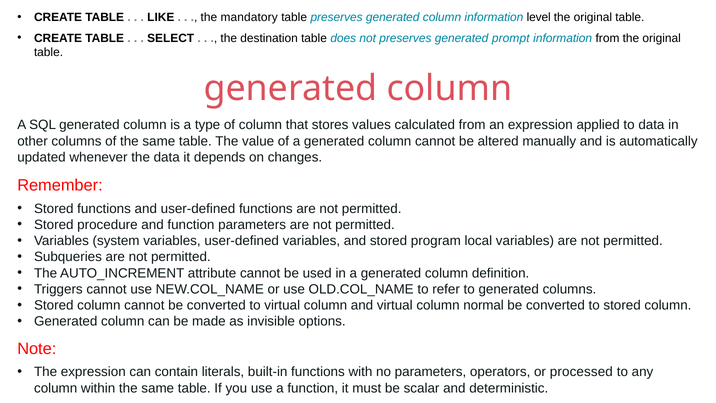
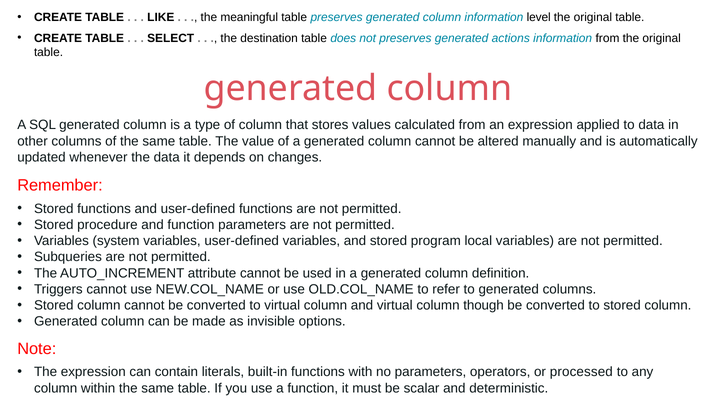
mandatory: mandatory -> meaningful
prompt: prompt -> actions
normal: normal -> though
